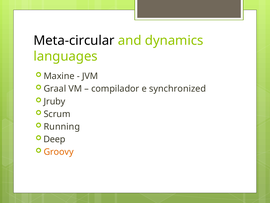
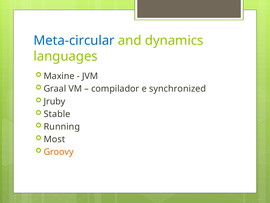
Meta-circular colour: black -> blue
Scrum: Scrum -> Stable
Deep: Deep -> Most
